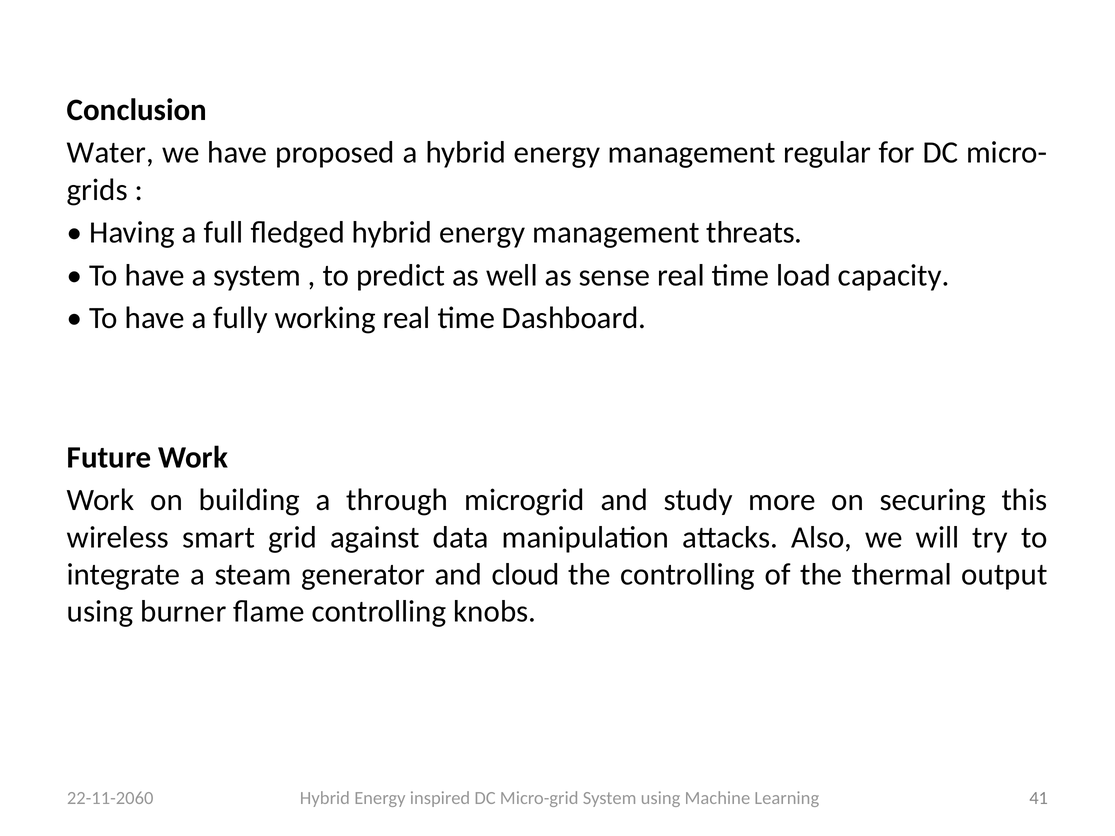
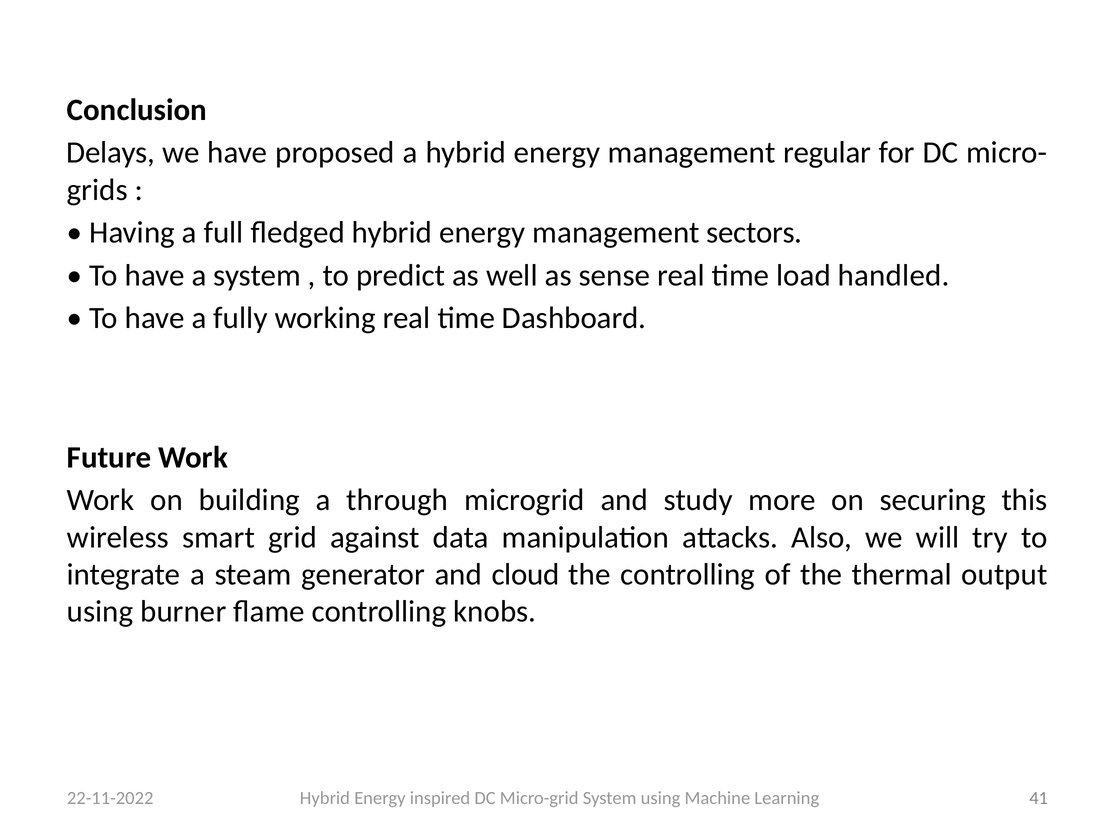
Water: Water -> Delays
threats: threats -> sectors
capacity: capacity -> handled
22-11-2060: 22-11-2060 -> 22-11-2022
